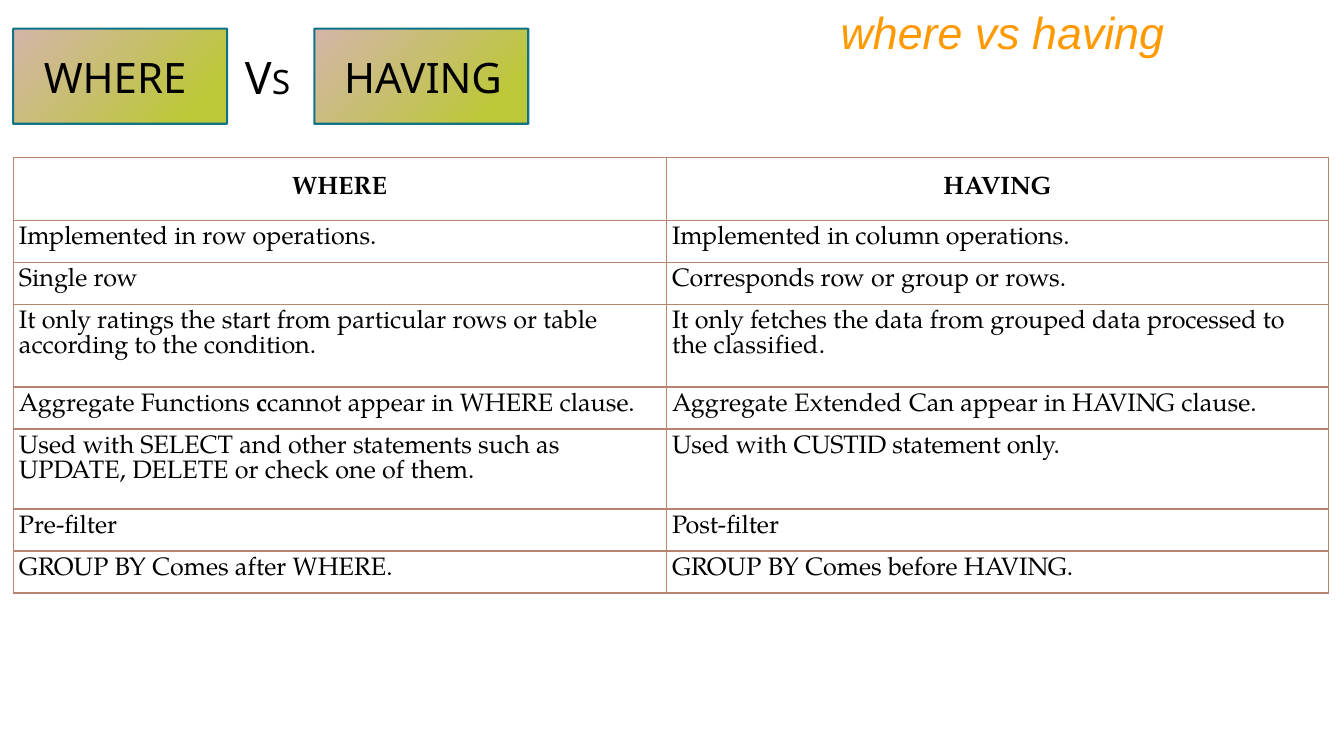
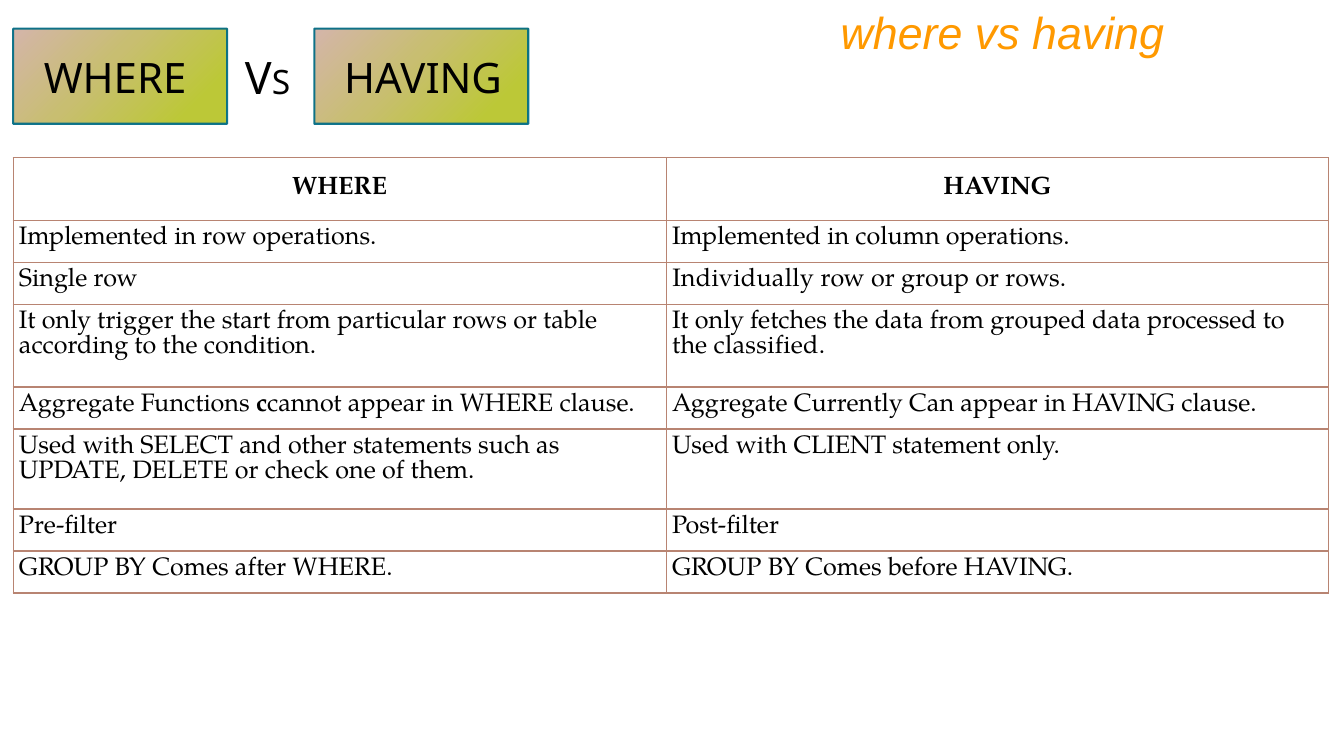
Corresponds: Corresponds -> Individually
ratings: ratings -> trigger
Extended: Extended -> Currently
CUSTID: CUSTID -> CLIENT
